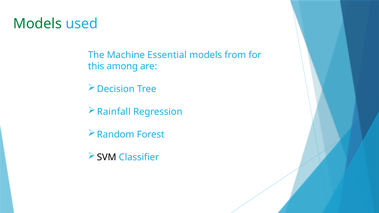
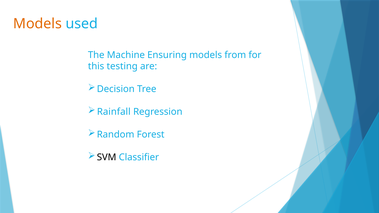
Models at (38, 24) colour: green -> orange
Essential: Essential -> Ensuring
among: among -> testing
